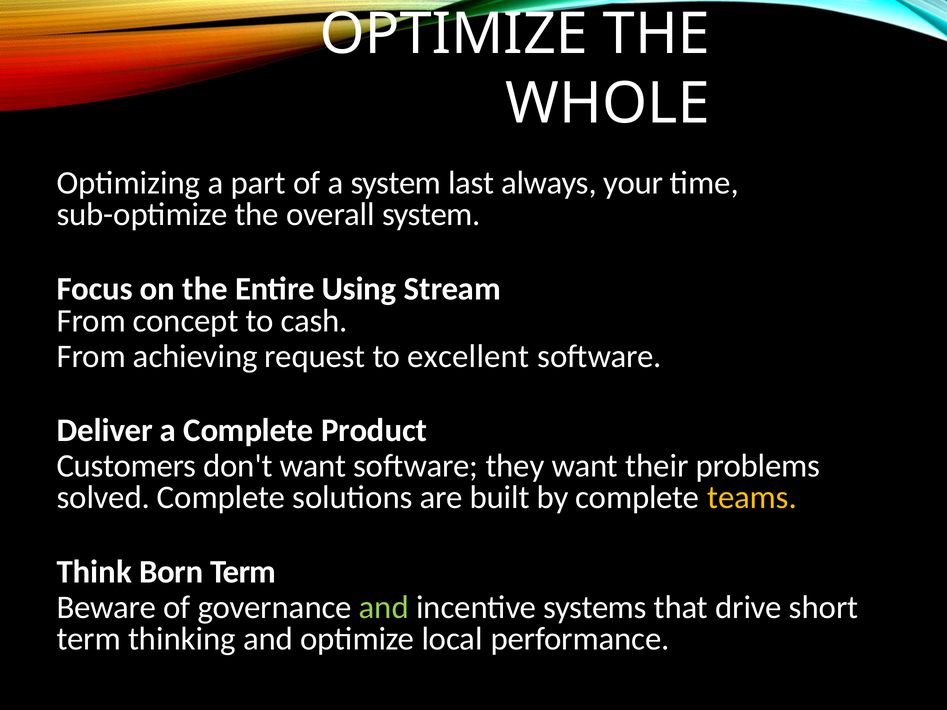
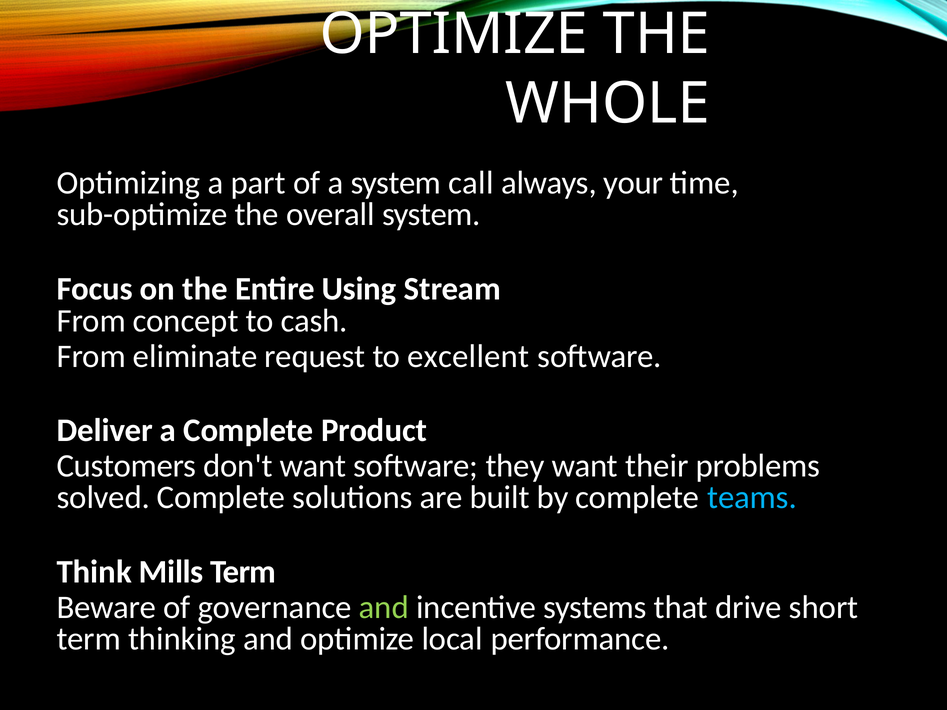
last: last -> call
achieving: achieving -> eliminate
teams colour: yellow -> light blue
Born: Born -> Mills
